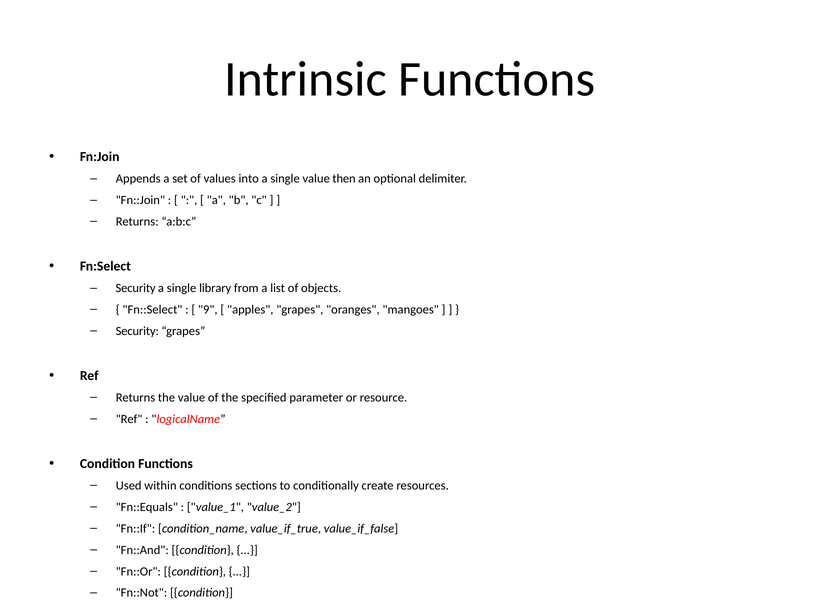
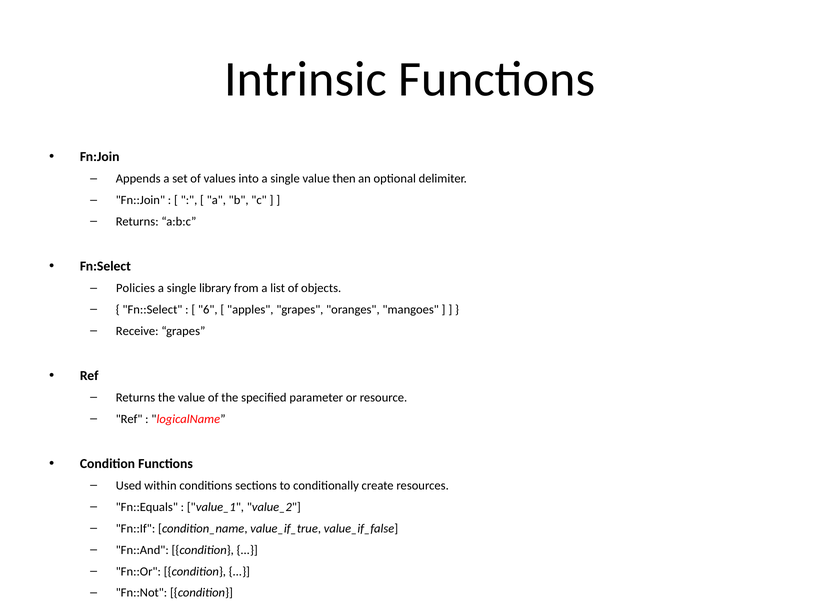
Security at (136, 288): Security -> Policies
9: 9 -> 6
Security at (137, 331): Security -> Receive
